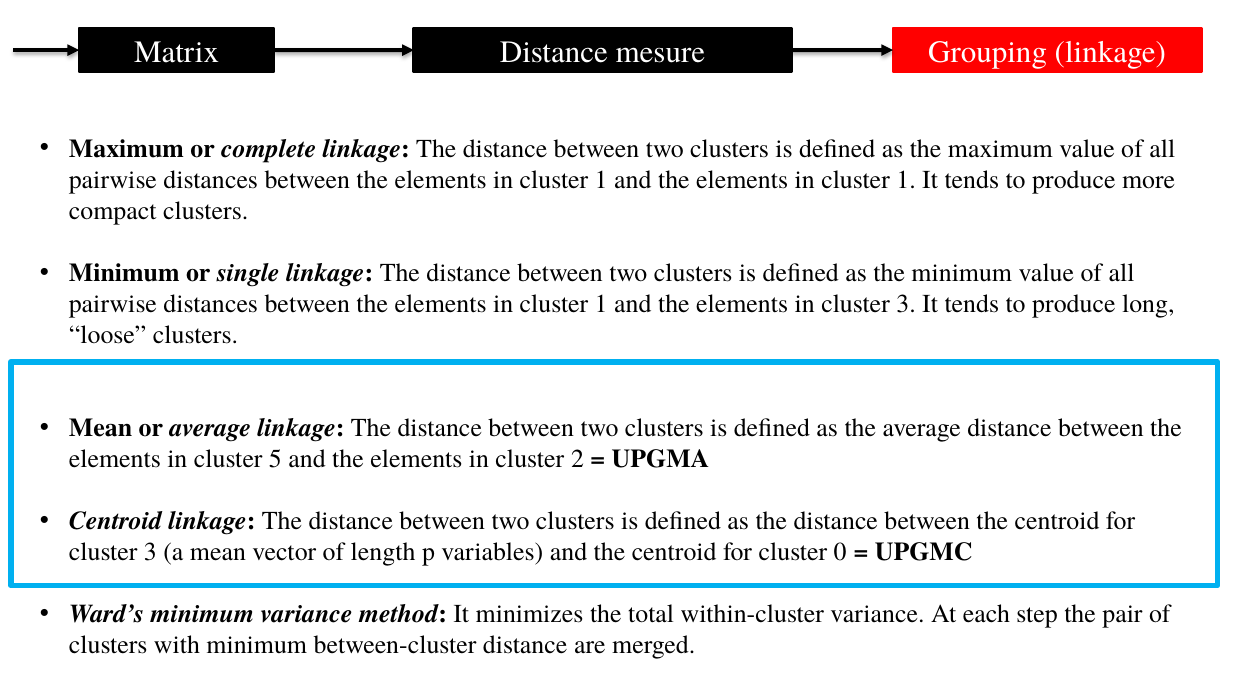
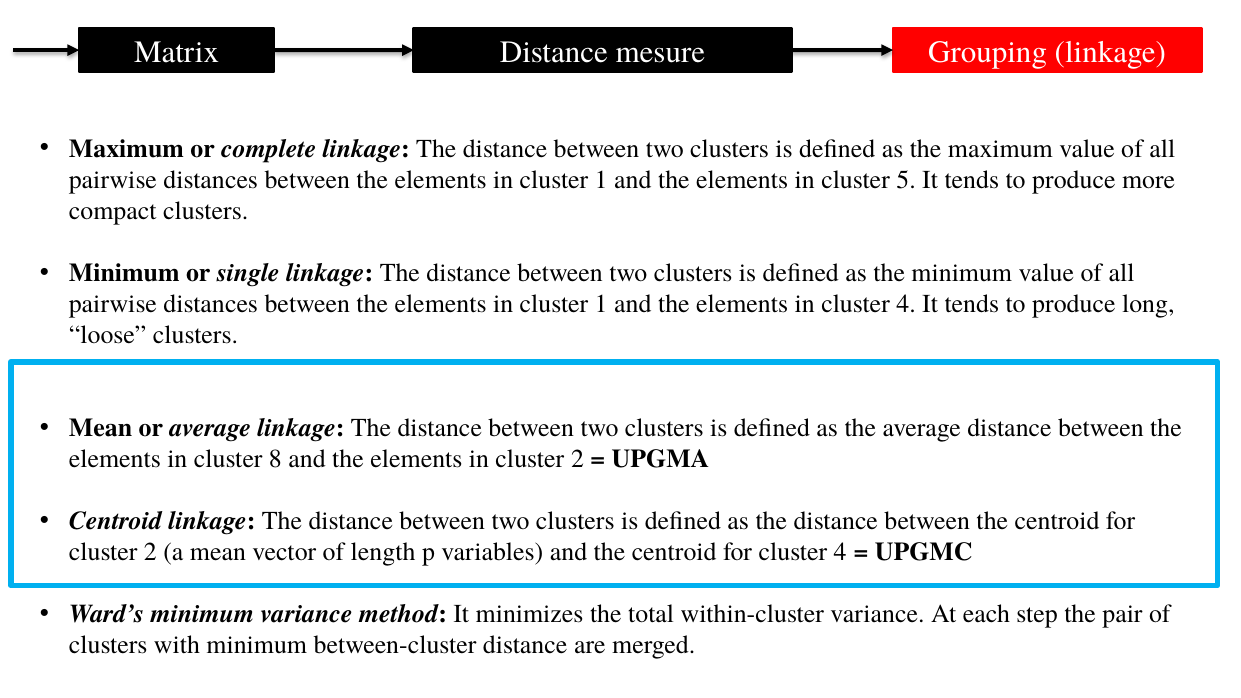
1 at (906, 180): 1 -> 5
in cluster 3: 3 -> 4
5: 5 -> 8
3 at (150, 552): 3 -> 2
for cluster 0: 0 -> 4
